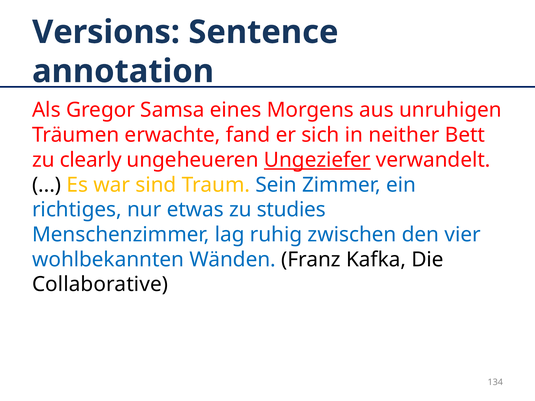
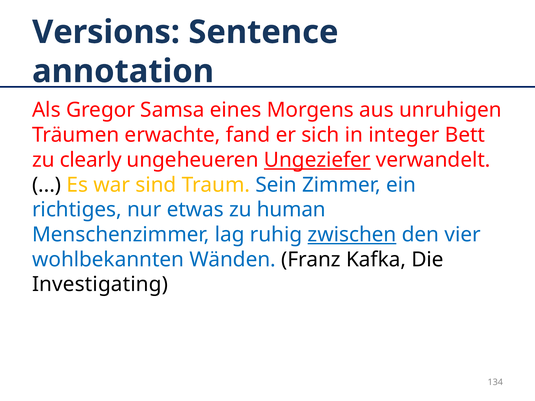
neither: neither -> integer
studies: studies -> human
zwischen underline: none -> present
Collaborative: Collaborative -> Investigating
